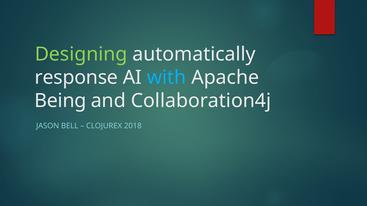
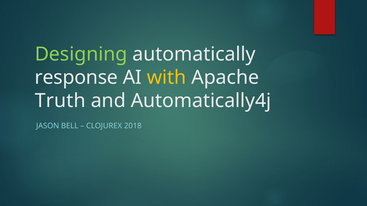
with colour: light blue -> yellow
Being: Being -> Truth
Collaboration4j: Collaboration4j -> Automatically4j
